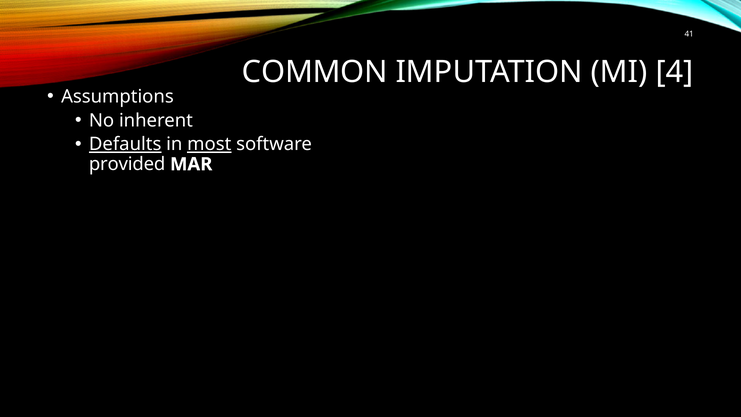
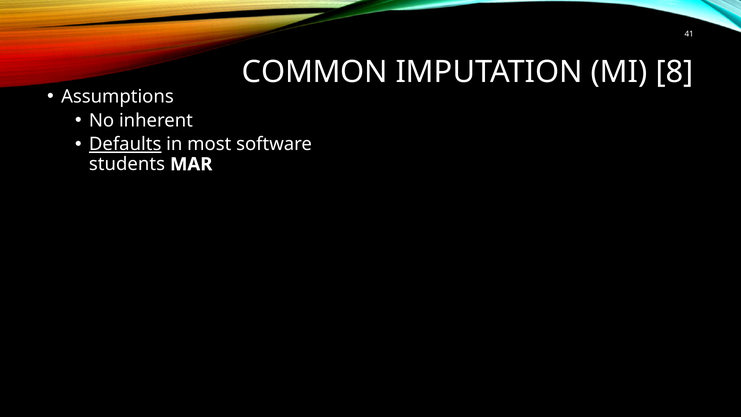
4: 4 -> 8
most underline: present -> none
provided: provided -> students
